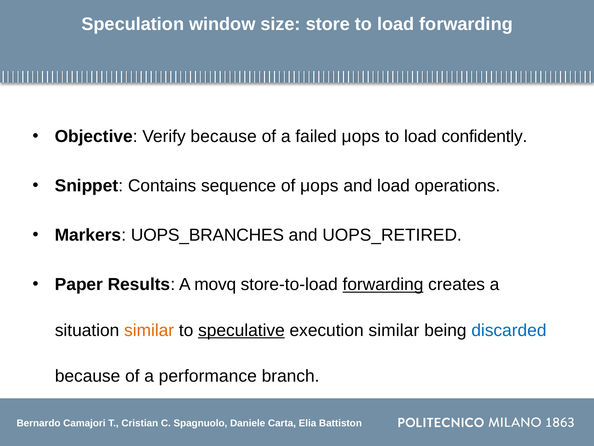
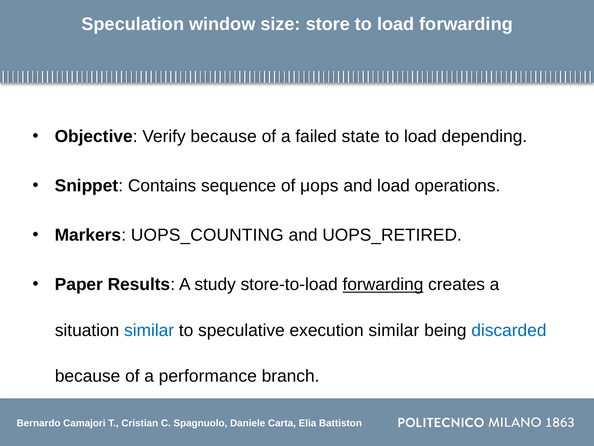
failed μops: μops -> state
confidently: confidently -> depending
UOPS_BRANCHES: UOPS_BRANCHES -> UOPS_COUNTING
movq: movq -> study
similar at (149, 330) colour: orange -> blue
speculative underline: present -> none
